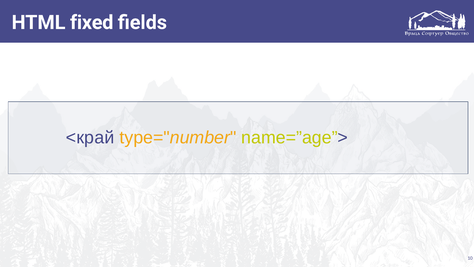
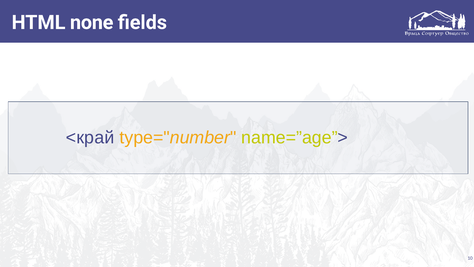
fixed: fixed -> none
